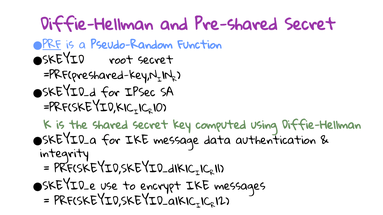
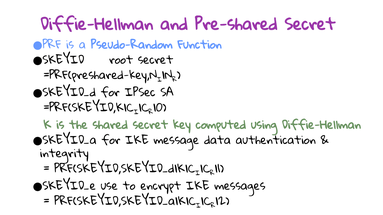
PRF underline: present -> none
